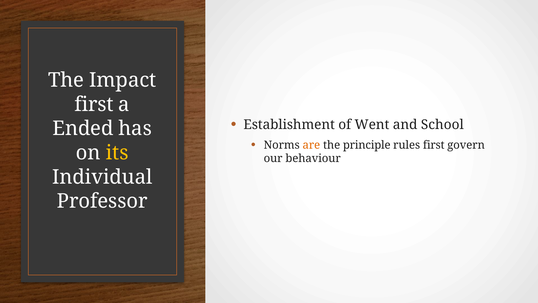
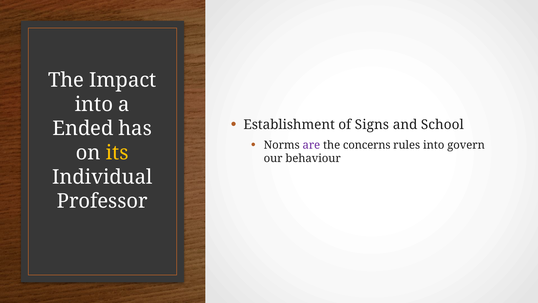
first at (94, 104): first -> into
Went: Went -> Signs
are colour: orange -> purple
principle: principle -> concerns
rules first: first -> into
